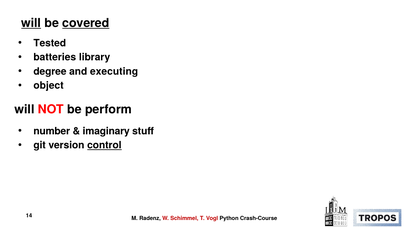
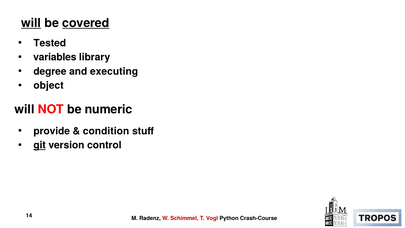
batteries: batteries -> variables
perform: perform -> numeric
number: number -> provide
imaginary: imaginary -> condition
git underline: none -> present
control underline: present -> none
